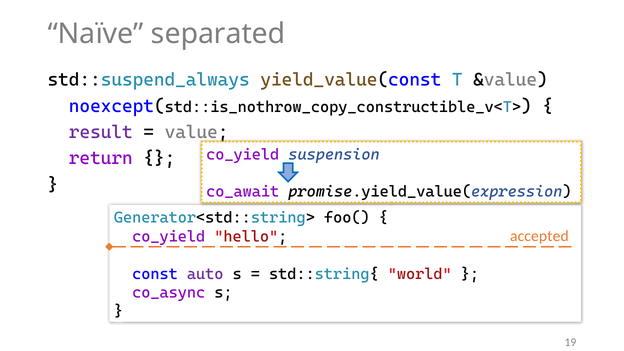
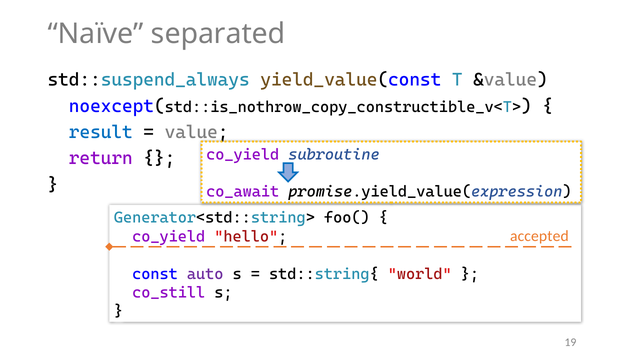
result colour: purple -> blue
suspension: suspension -> subroutine
co_async: co_async -> co_still
